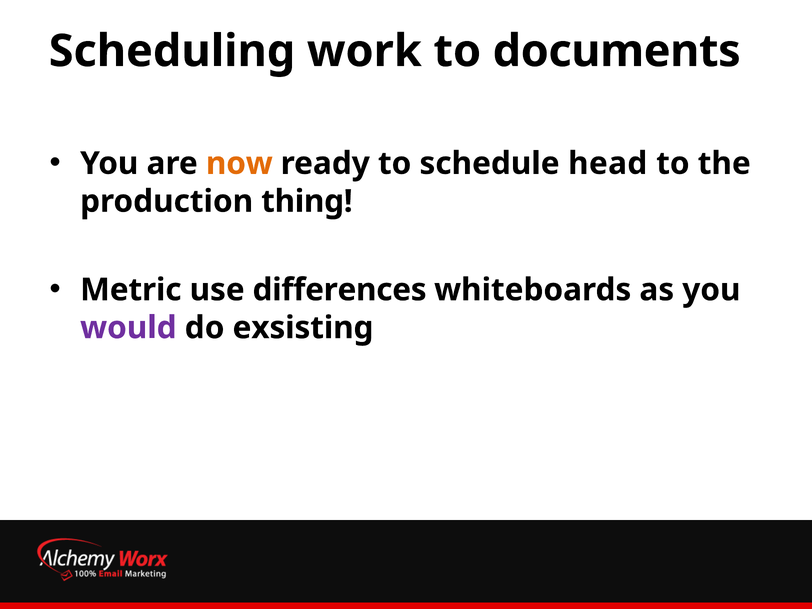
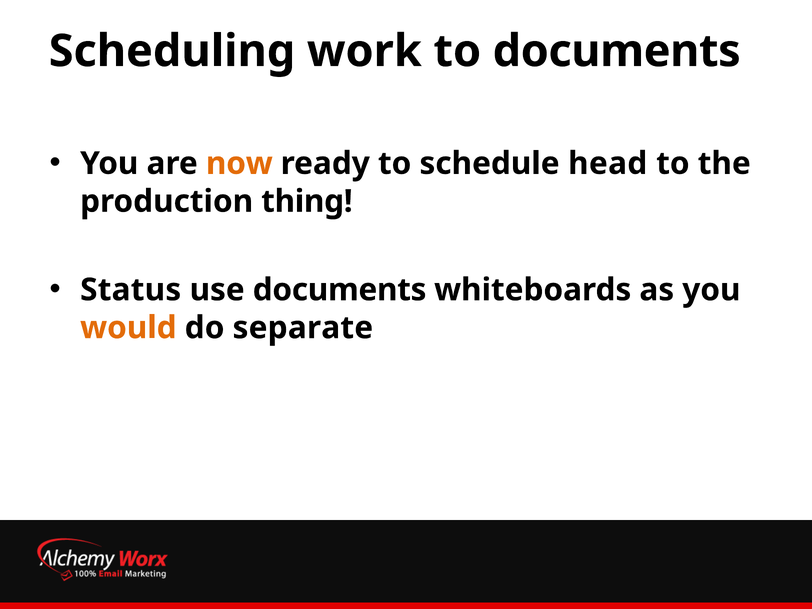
Metric: Metric -> Status
use differences: differences -> documents
would colour: purple -> orange
exsisting: exsisting -> separate
